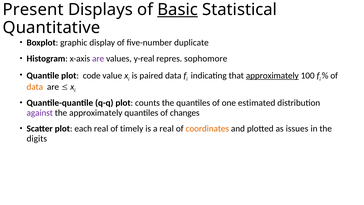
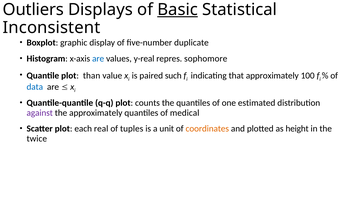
Present: Present -> Outliers
Quantitative: Quantitative -> Inconsistent
are at (98, 59) colour: purple -> blue
code: code -> than
paired data: data -> such
approximately at (272, 75) underline: present -> none
data at (35, 87) colour: orange -> blue
changes: changes -> medical
timely: timely -> tuples
a real: real -> unit
issues: issues -> height
digits: digits -> twice
